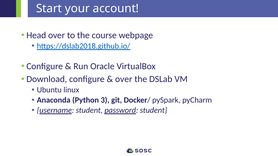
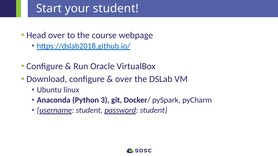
your account: account -> student
